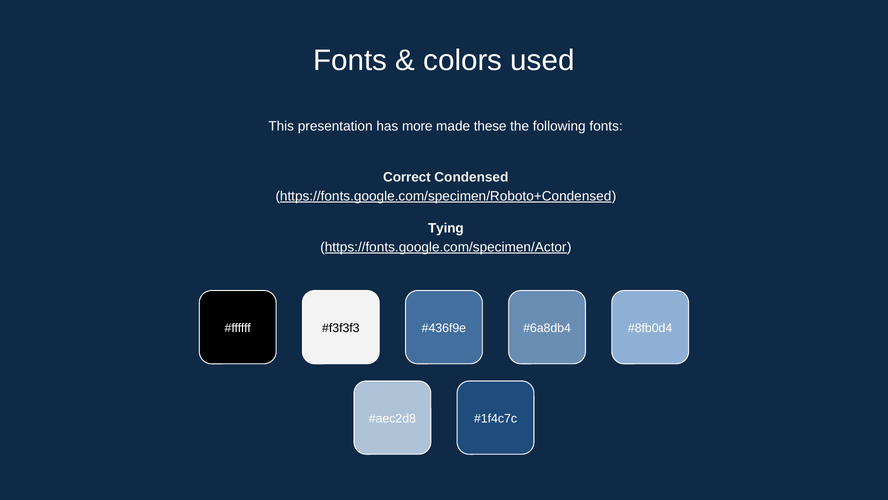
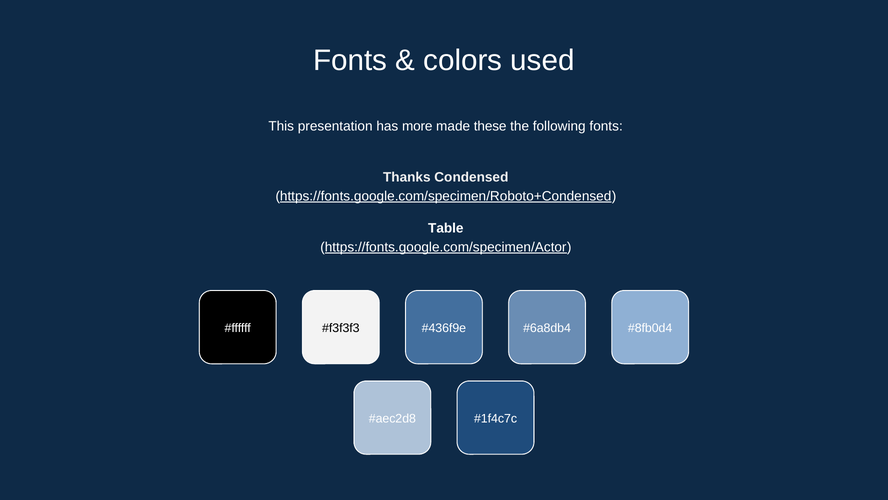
Correct: Correct -> Thanks
Tying: Tying -> Table
